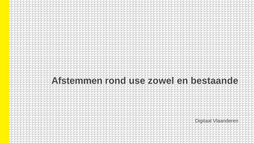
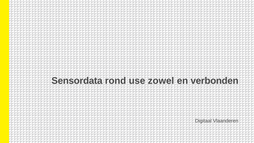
Afstemmen: Afstemmen -> Sensordata
bestaande: bestaande -> verbonden
